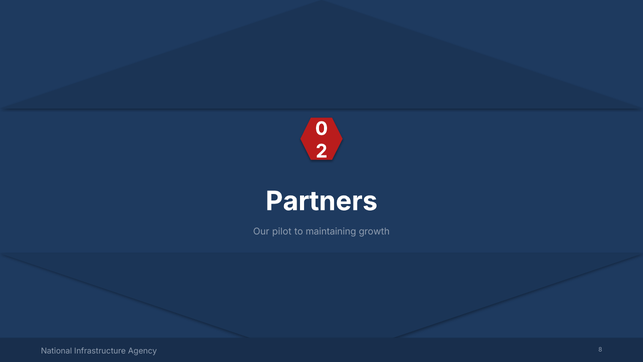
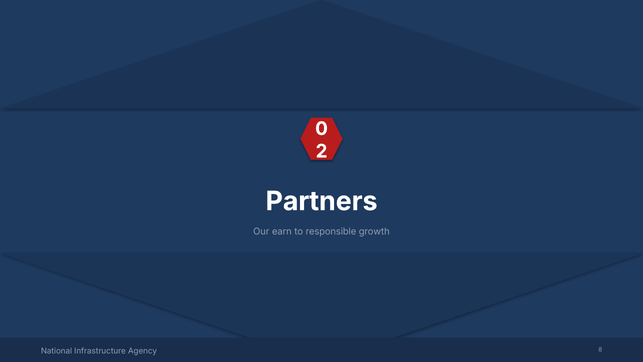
pilot: pilot -> earn
maintaining: maintaining -> responsible
